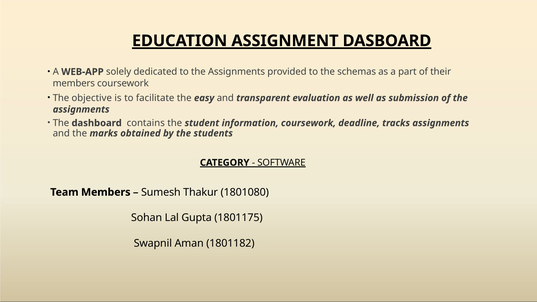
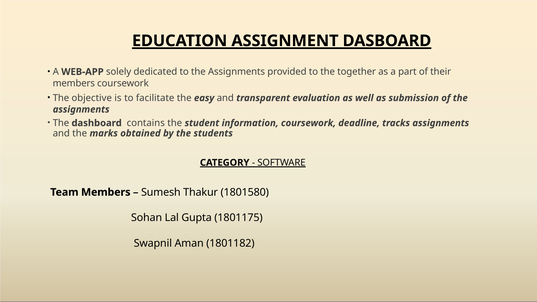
schemas: schemas -> together
1801080: 1801080 -> 1801580
